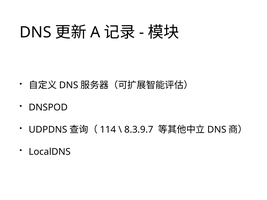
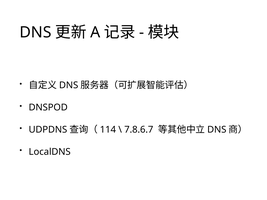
8.3.9.7: 8.3.9.7 -> 7.8.6.7
